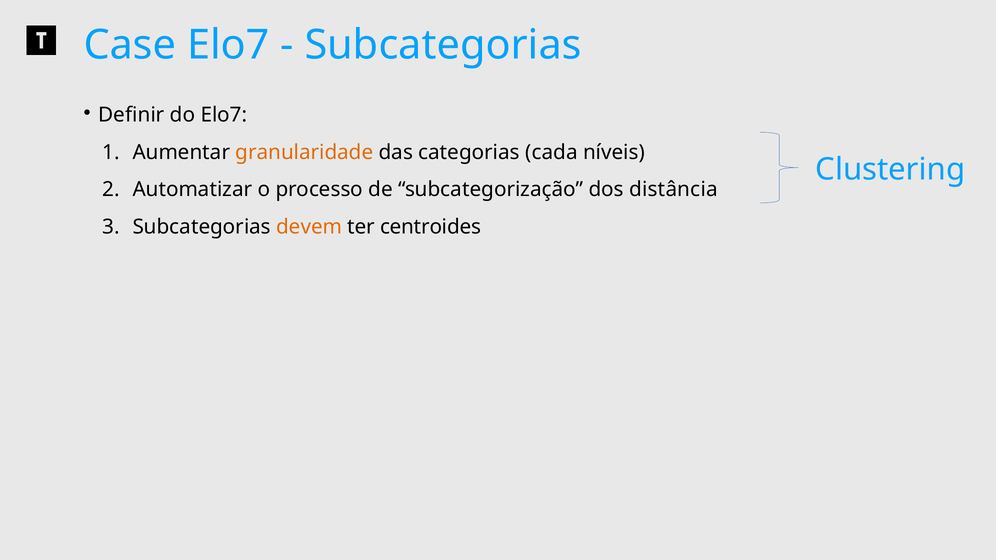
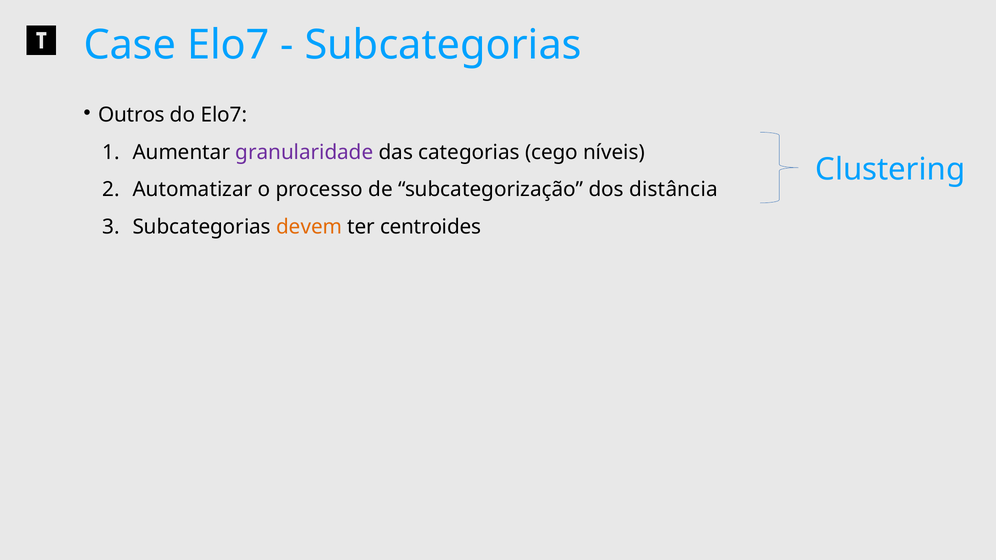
Definir: Definir -> Outros
granularidade colour: orange -> purple
cada: cada -> cego
